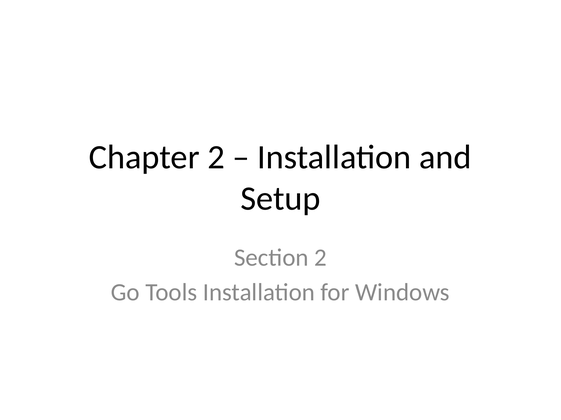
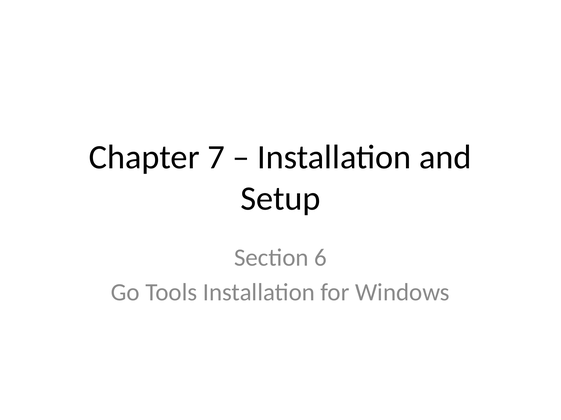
Chapter 2: 2 -> 7
Section 2: 2 -> 6
